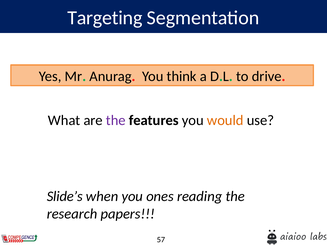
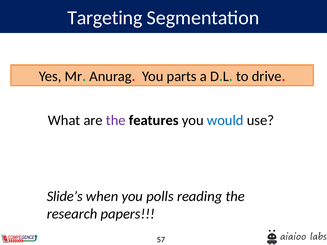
think: think -> parts
would colour: orange -> blue
ones: ones -> polls
